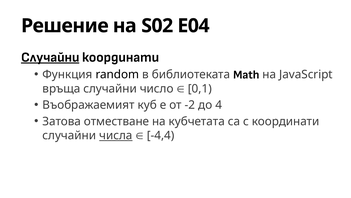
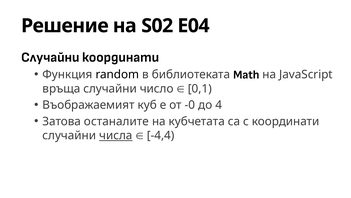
Случайни at (50, 57) underline: present -> none
-2: -2 -> -0
отместване: отместване -> останалите
